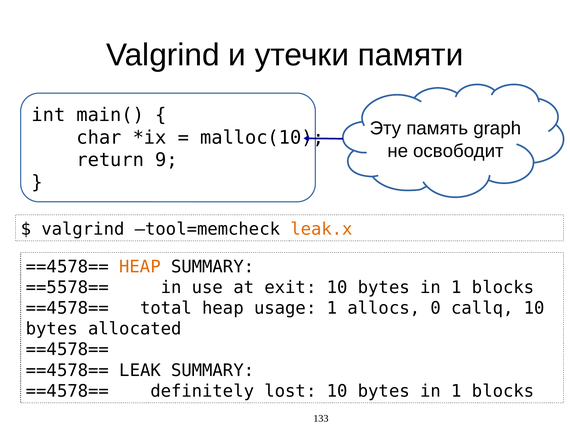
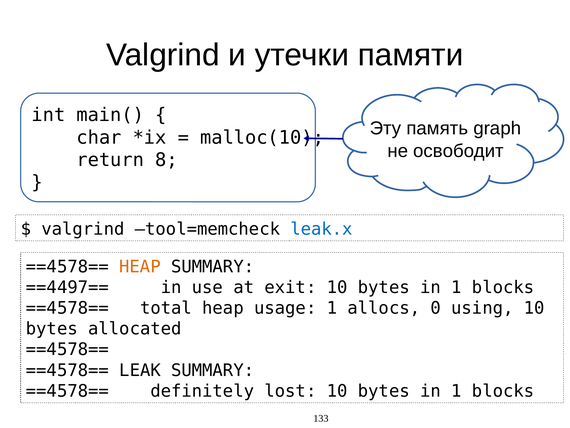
9: 9 -> 8
leak.x colour: orange -> blue
==5578==: ==5578== -> ==4497==
callq: callq -> using
